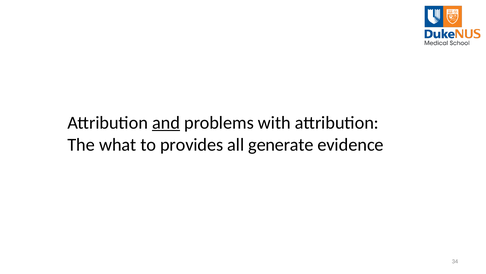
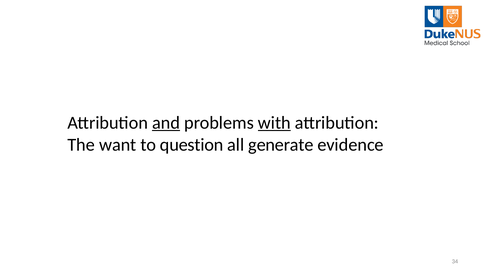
with underline: none -> present
what: what -> want
provides: provides -> question
